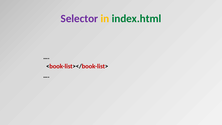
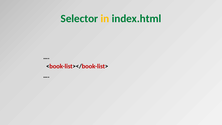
Selector colour: purple -> green
